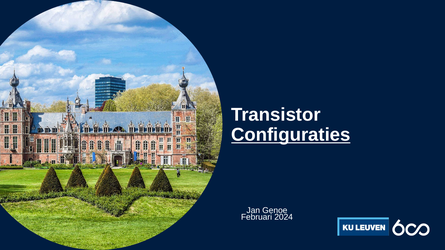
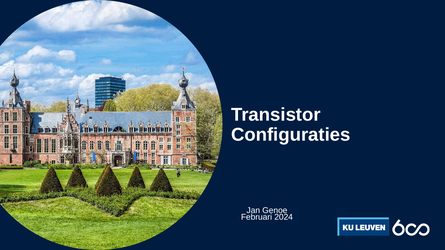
Configuraties underline: present -> none
